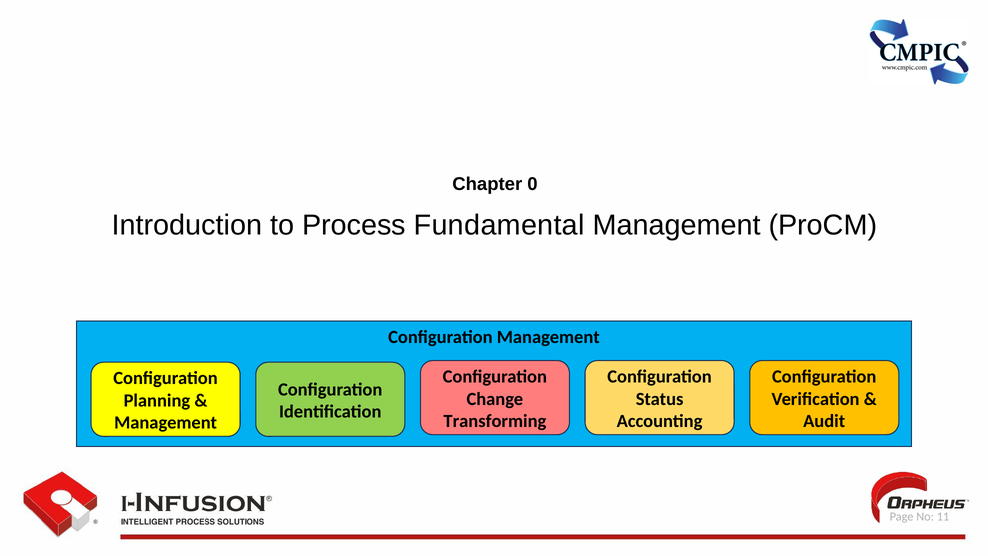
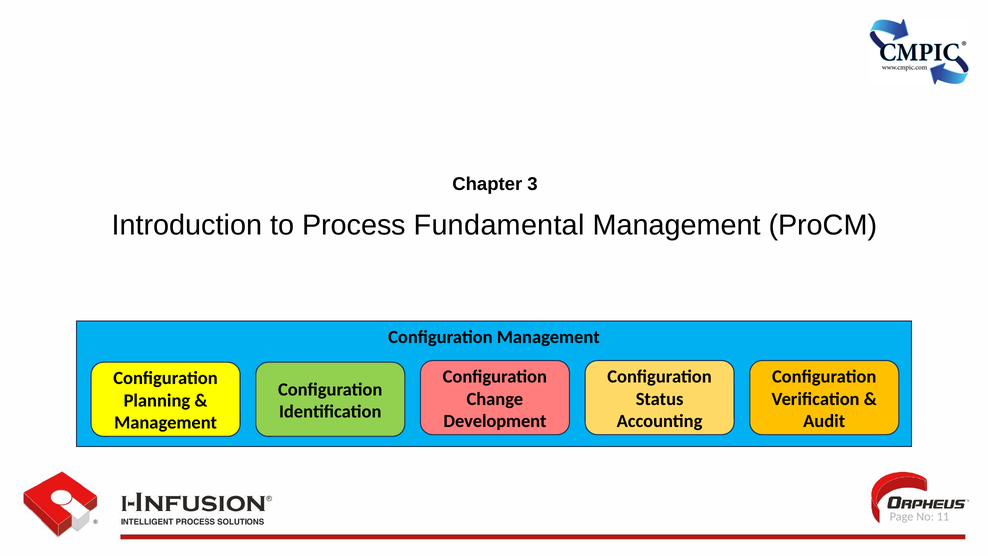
0: 0 -> 3
Transforming: Transforming -> Development
